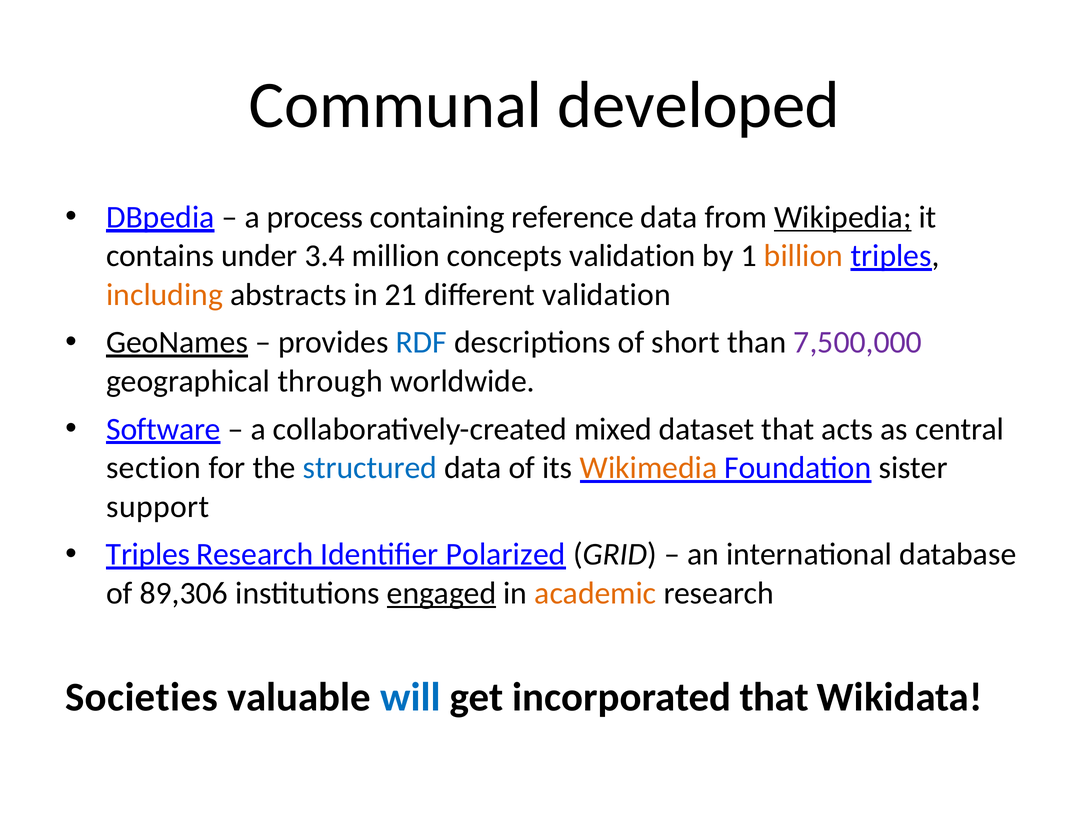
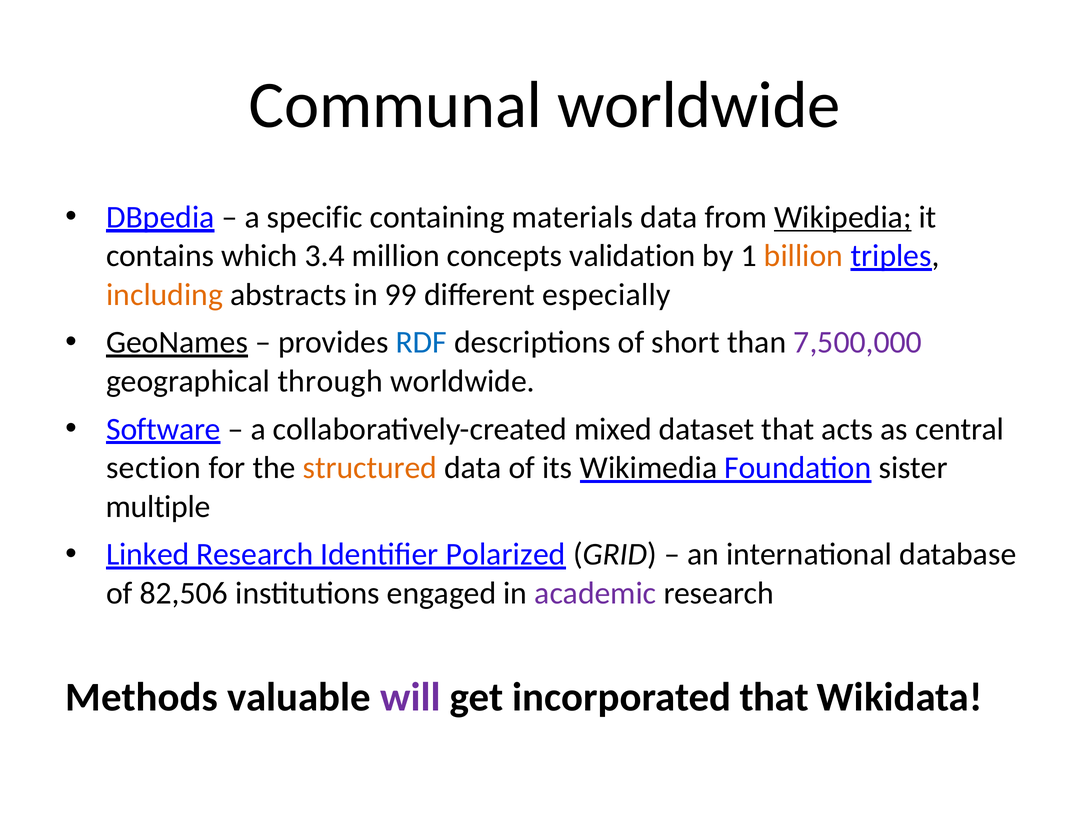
Communal developed: developed -> worldwide
process: process -> specific
reference: reference -> materials
under: under -> which
21: 21 -> 99
different validation: validation -> especially
structured colour: blue -> orange
Wikimedia colour: orange -> black
support: support -> multiple
Triples at (148, 555): Triples -> Linked
89,306: 89,306 -> 82,506
engaged underline: present -> none
academic colour: orange -> purple
Societies: Societies -> Methods
will colour: blue -> purple
